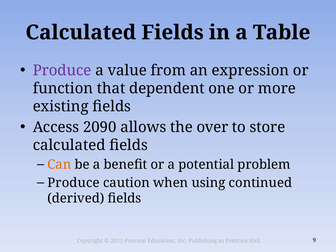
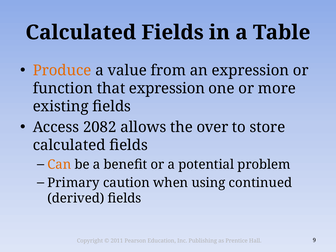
Produce at (62, 70) colour: purple -> orange
that dependent: dependent -> expression
2090: 2090 -> 2082
Produce at (74, 183): Produce -> Primary
